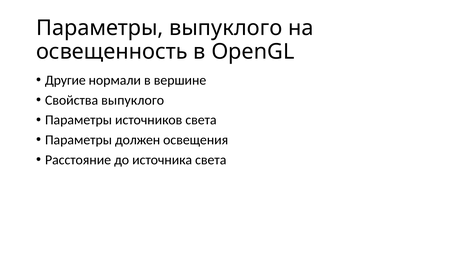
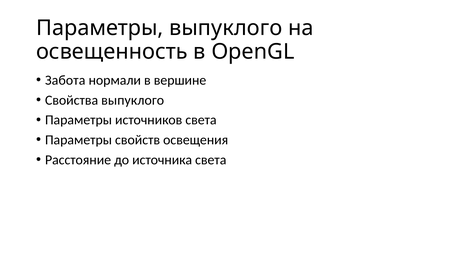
Другие: Другие -> Забота
должен: должен -> свойств
